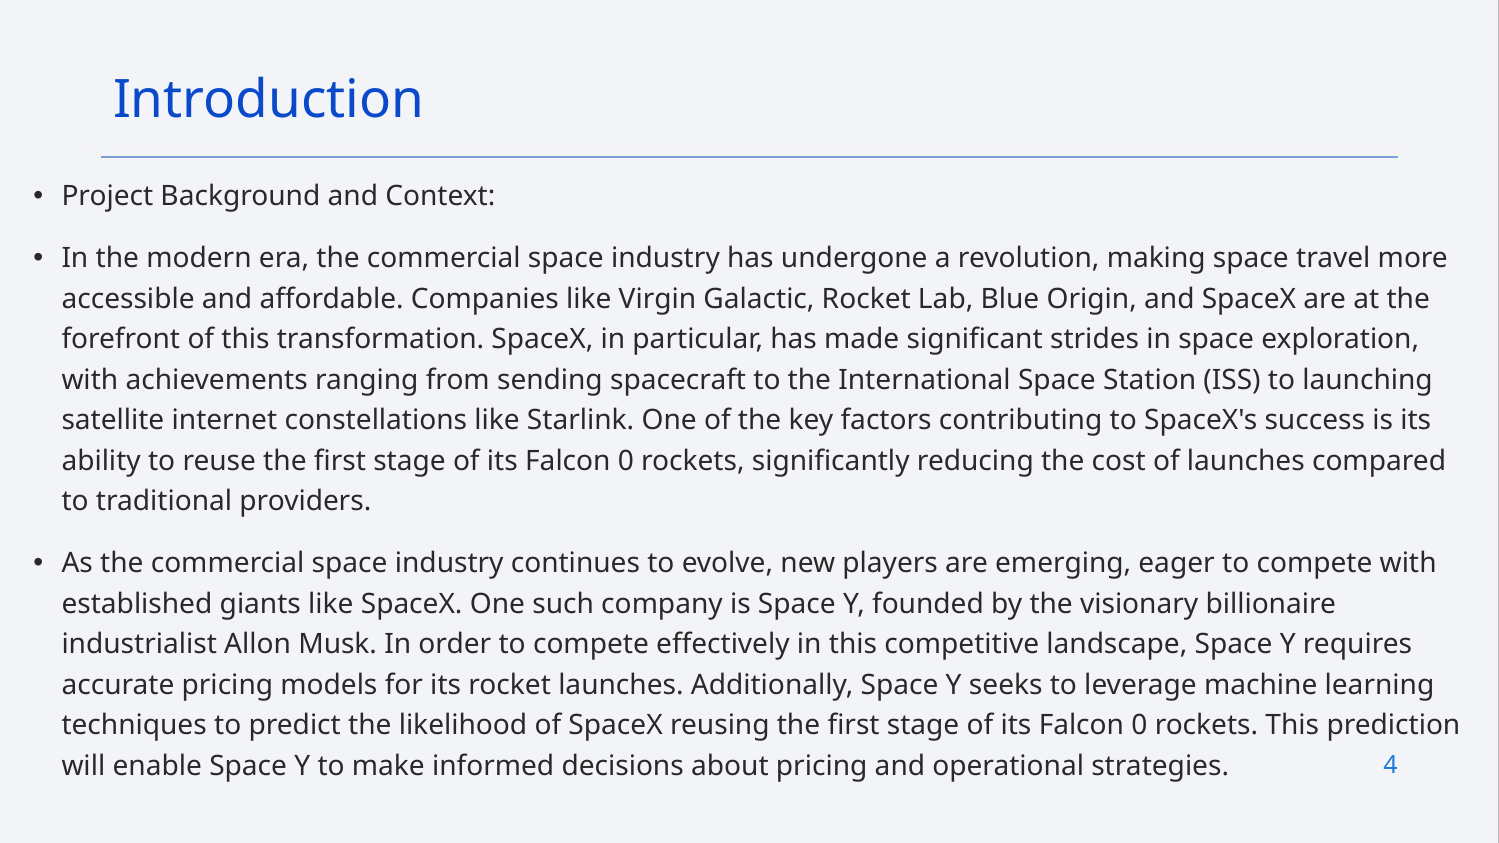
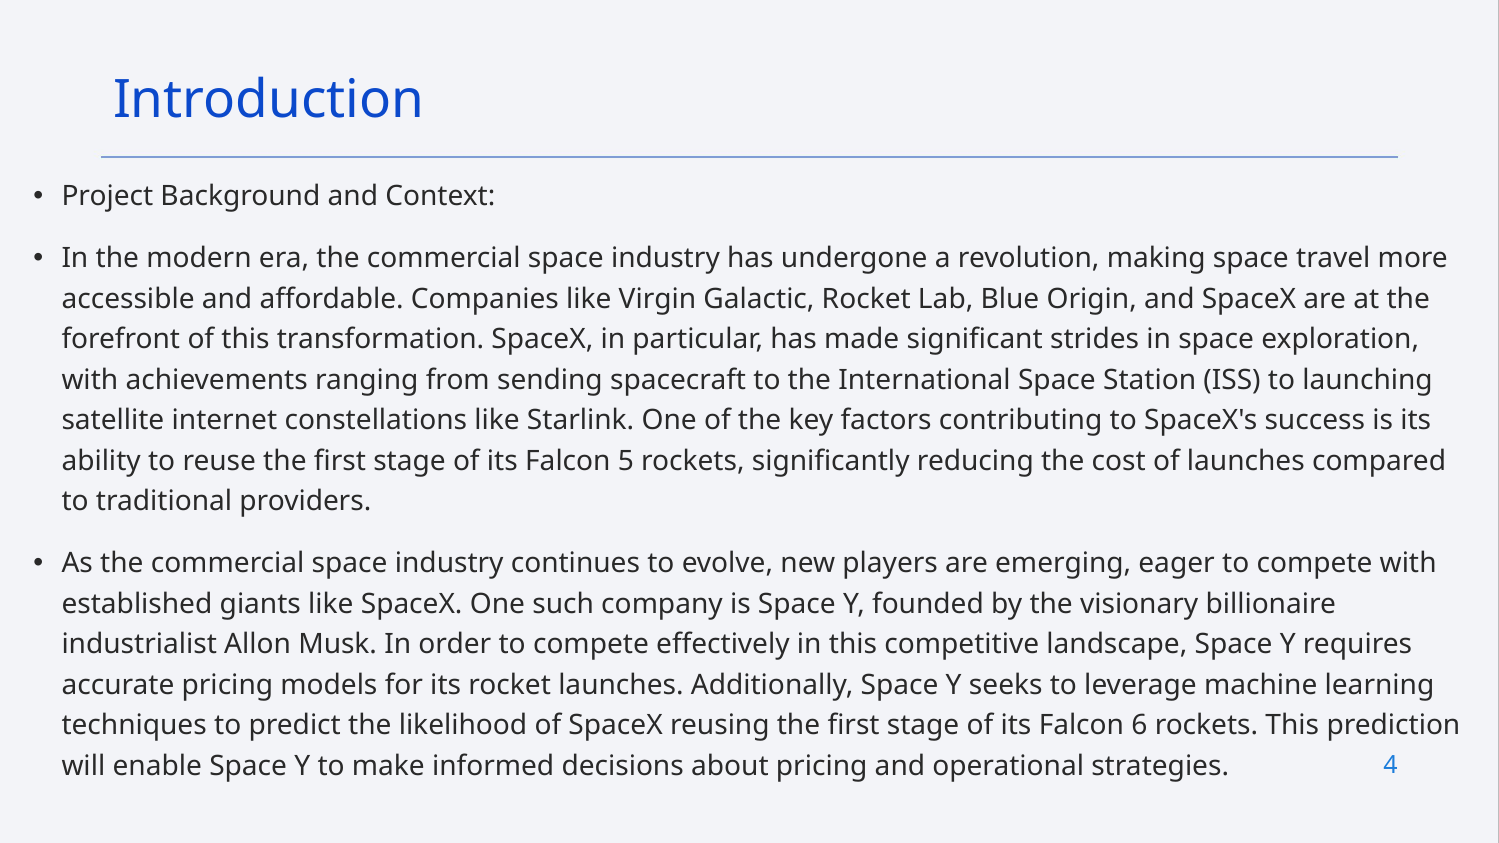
0 at (626, 461): 0 -> 5
0 at (1139, 726): 0 -> 6
